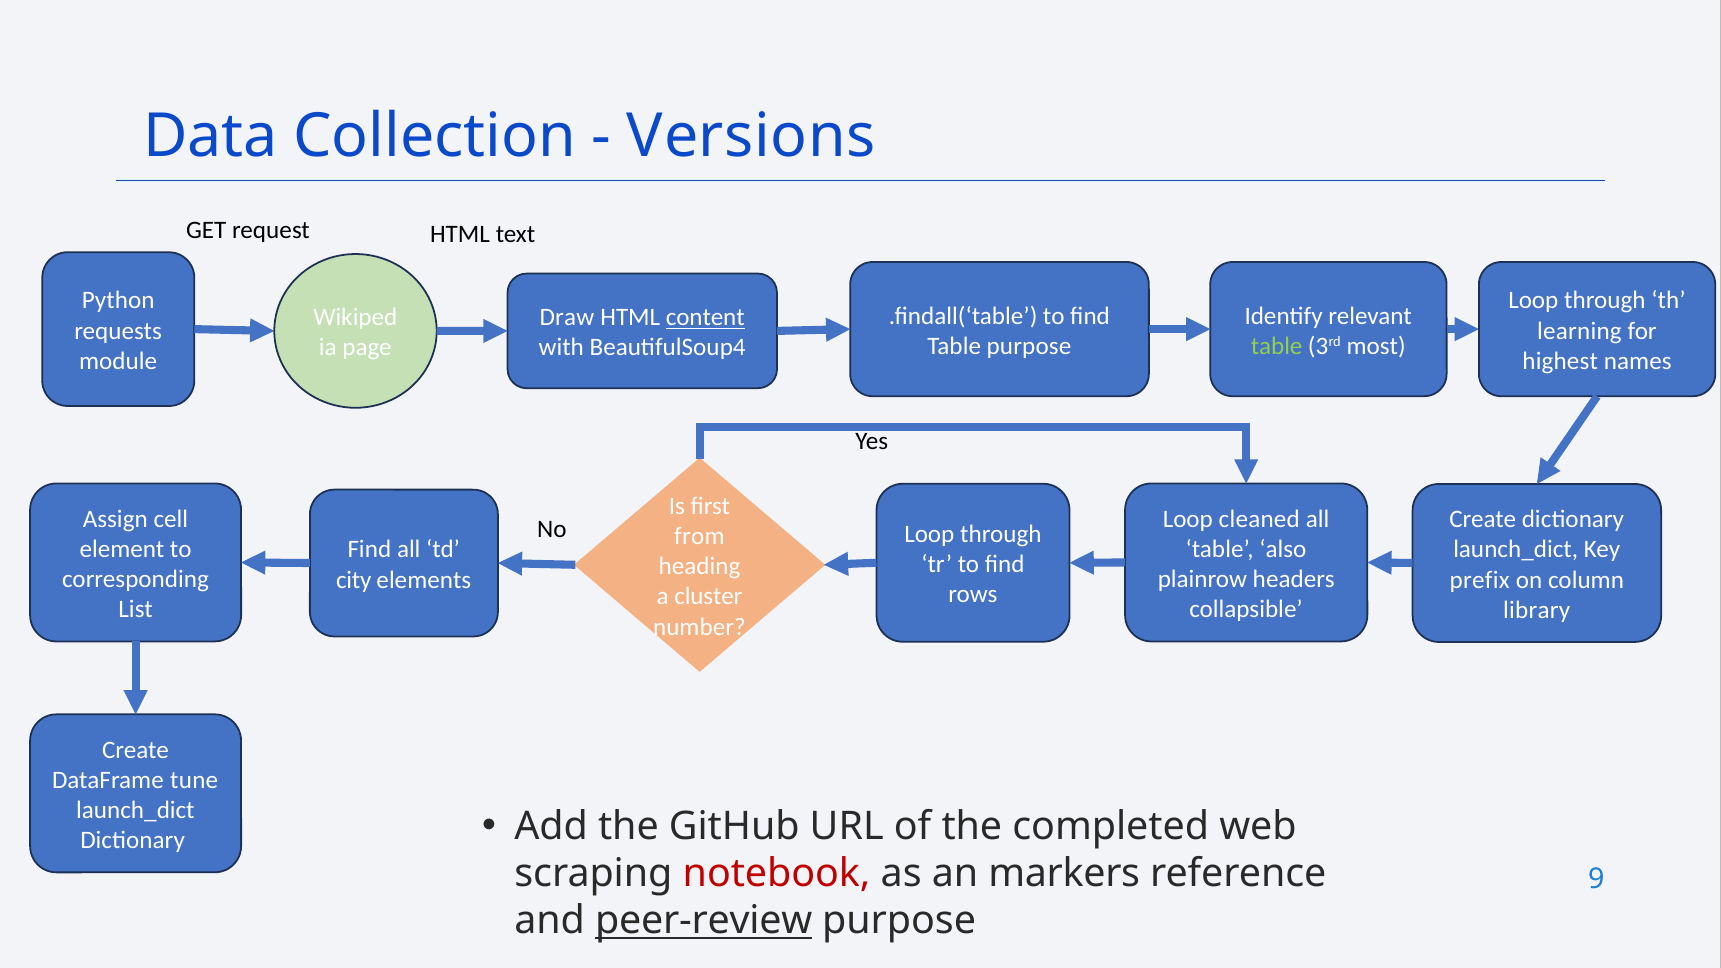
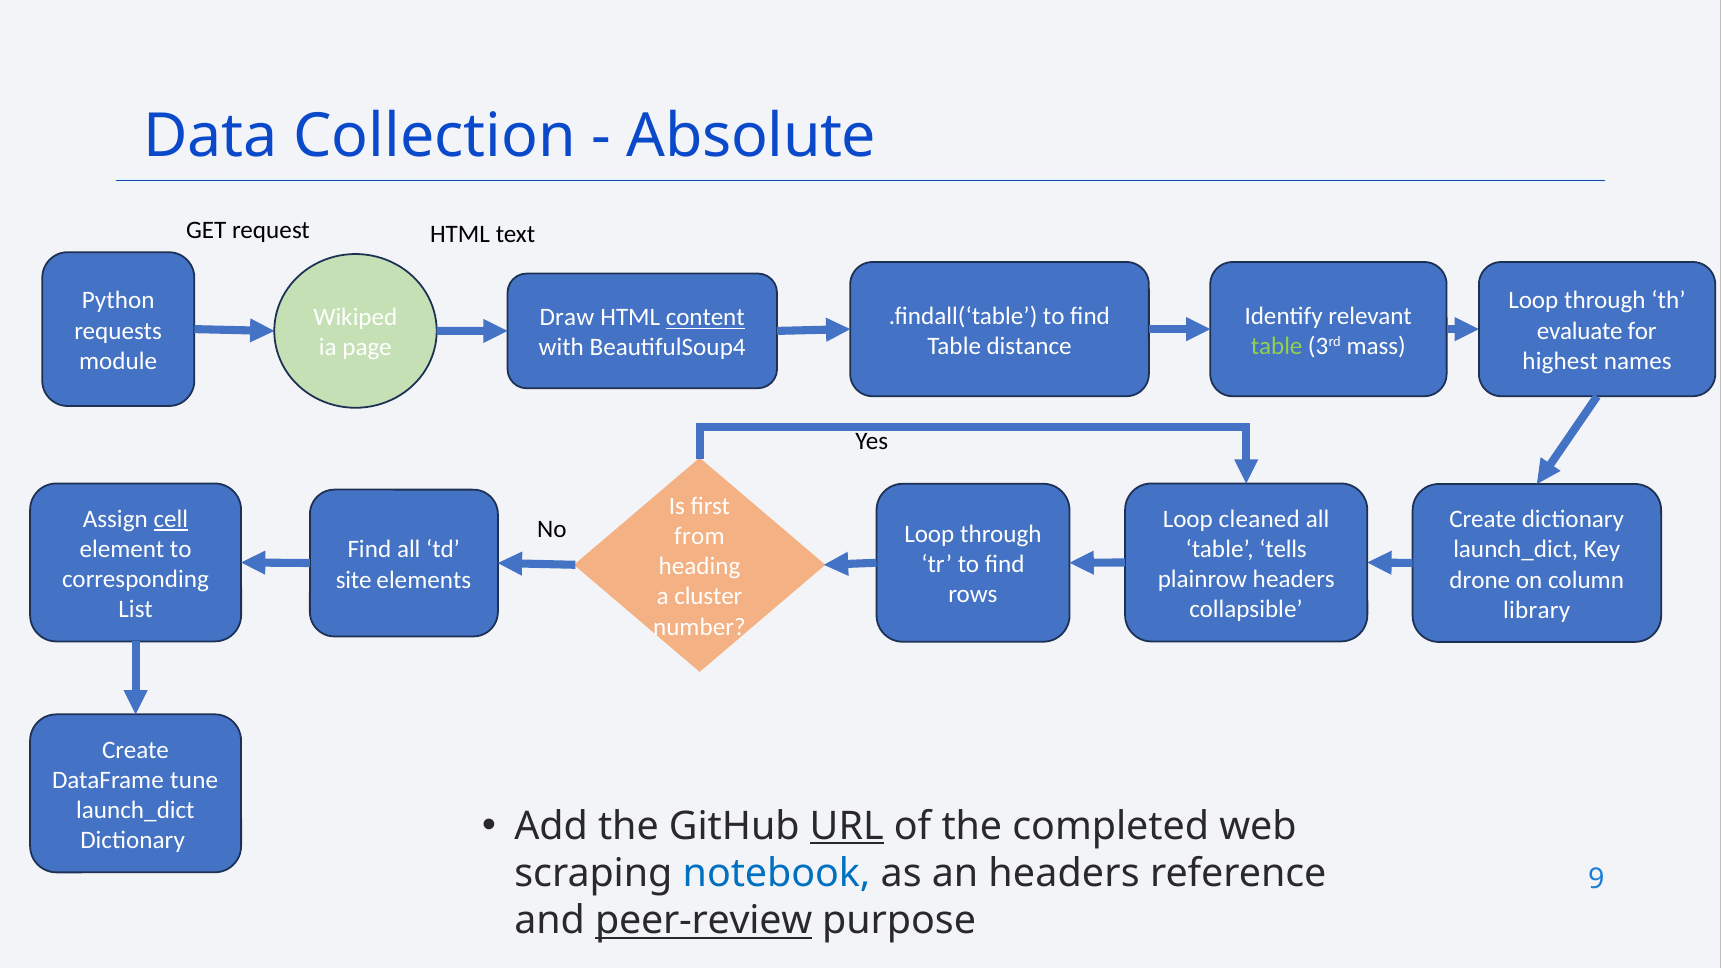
Versions: Versions -> Absolute
learning: learning -> evaluate
Table purpose: purpose -> distance
most: most -> mass
cell underline: none -> present
also: also -> tells
city: city -> site
prefix: prefix -> drone
URL underline: none -> present
notebook colour: red -> blue
an markers: markers -> headers
